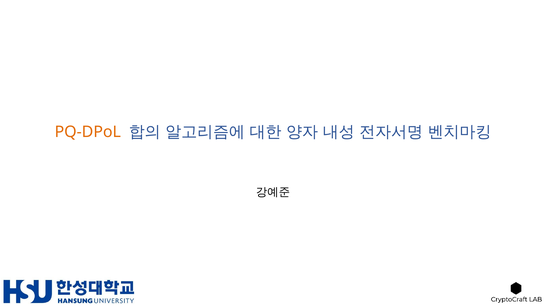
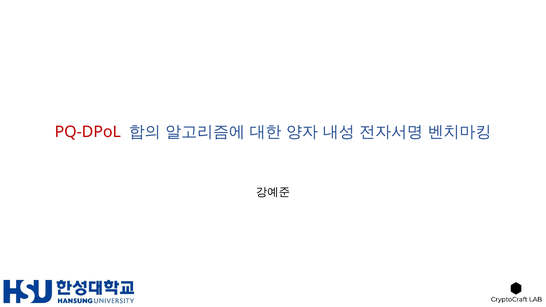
PQ-DPoL colour: orange -> red
